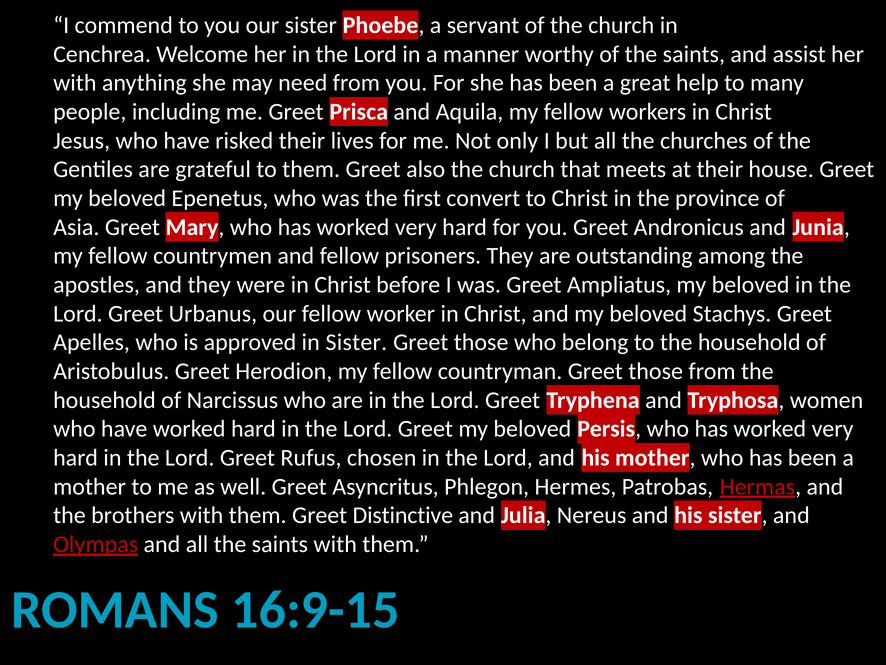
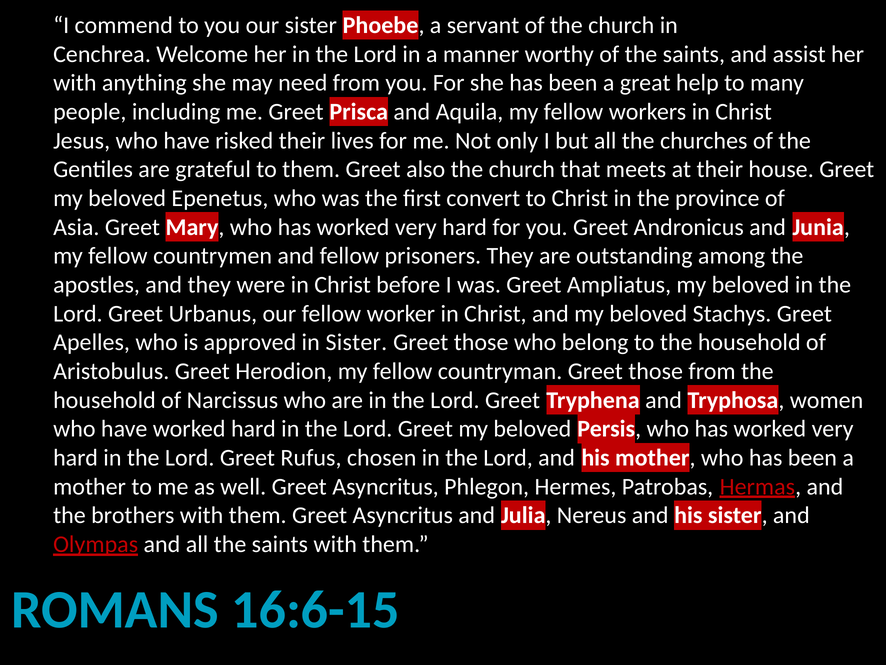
them Greet Distinctive: Distinctive -> Asyncritus
16:9-15: 16:9-15 -> 16:6-15
